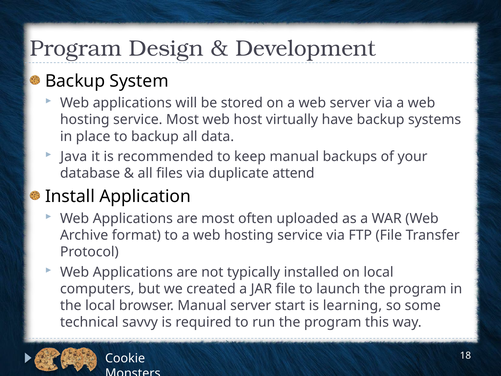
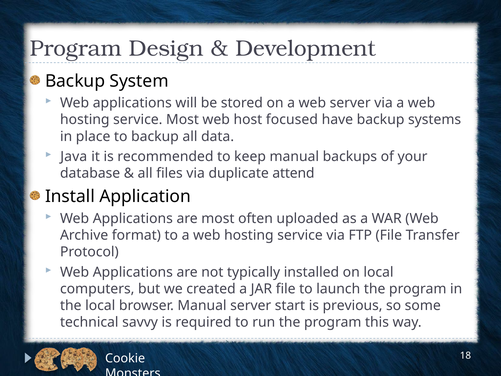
virtually: virtually -> focused
learning: learning -> previous
